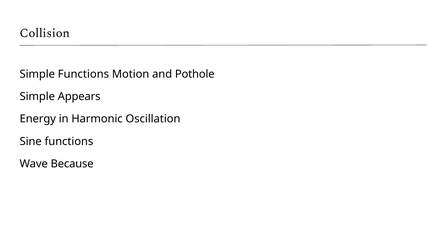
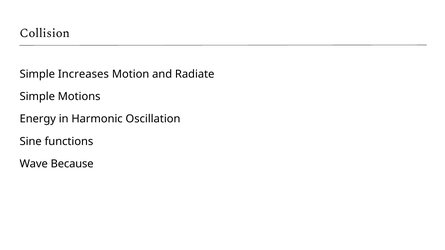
Simple Functions: Functions -> Increases
Pothole: Pothole -> Radiate
Appears: Appears -> Motions
